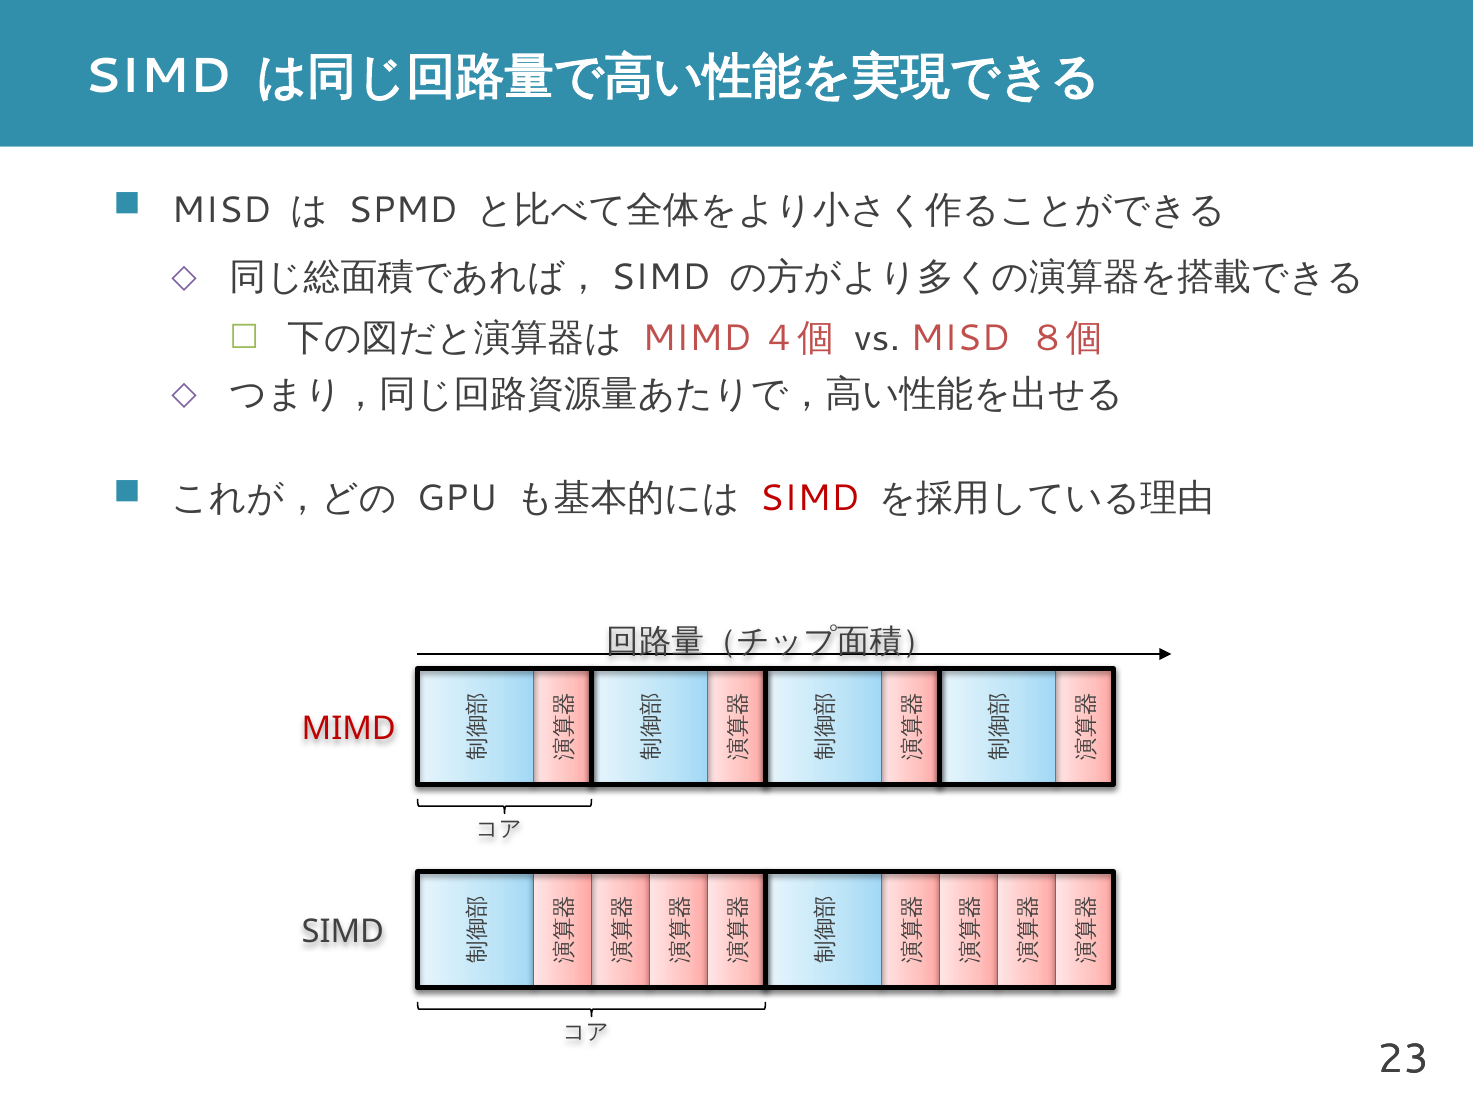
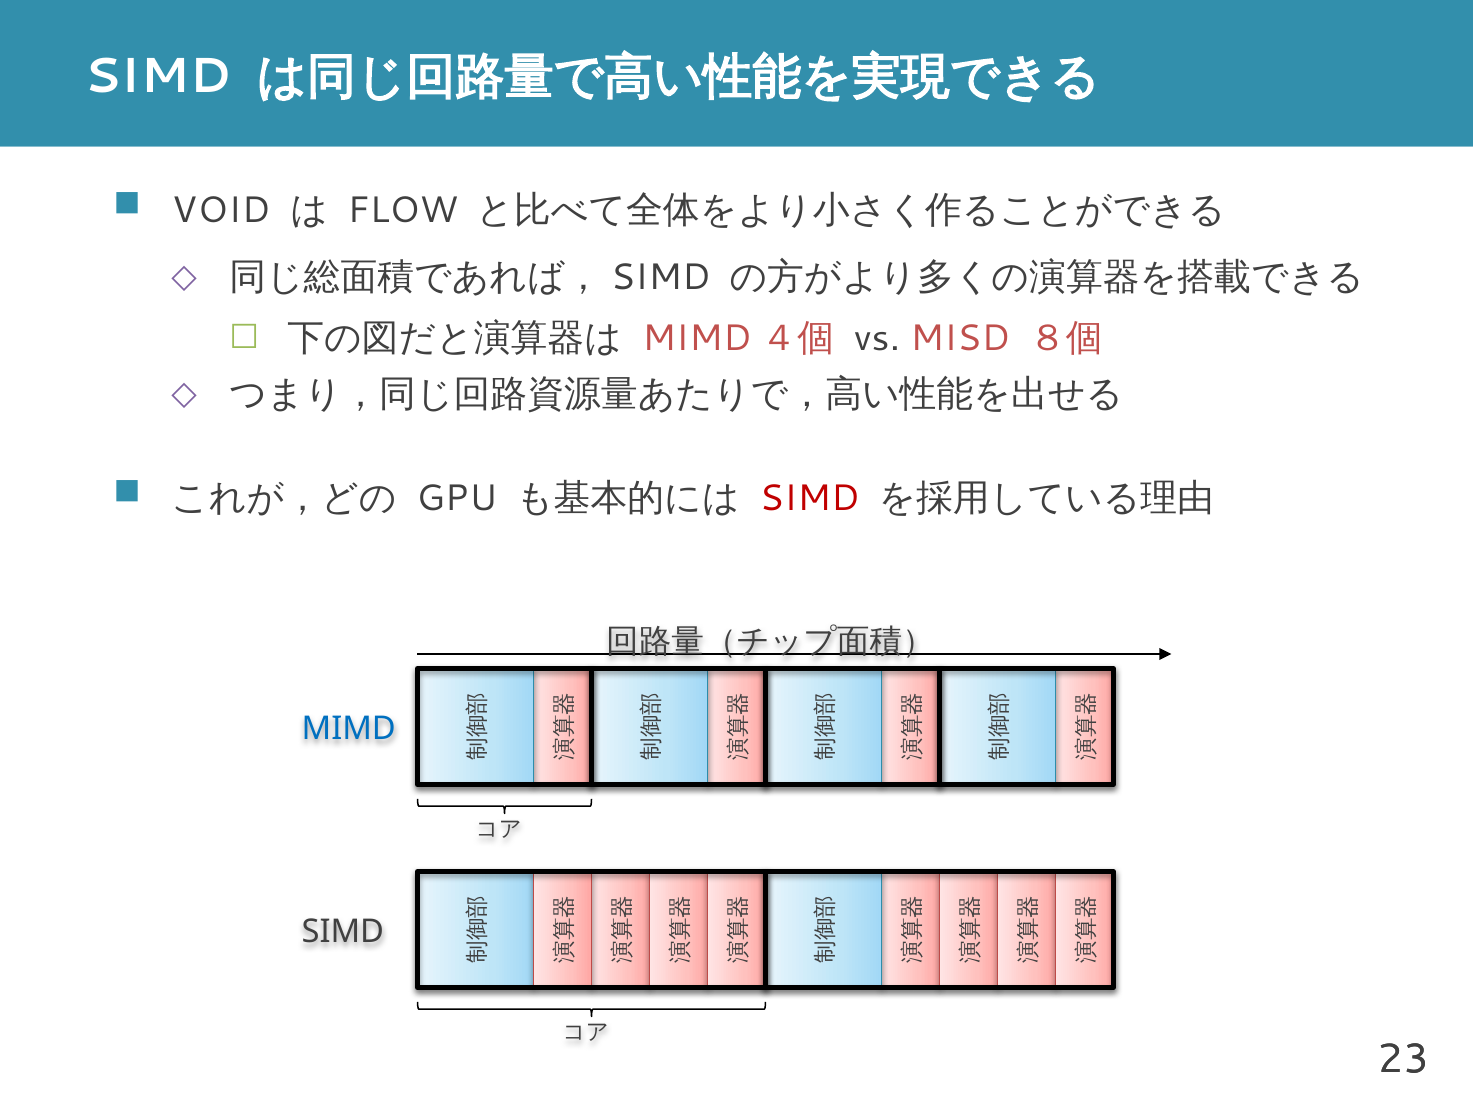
MISD at (221, 210): MISD -> VOID
SPMD: SPMD -> FLOW
MIMD colour: red -> blue
